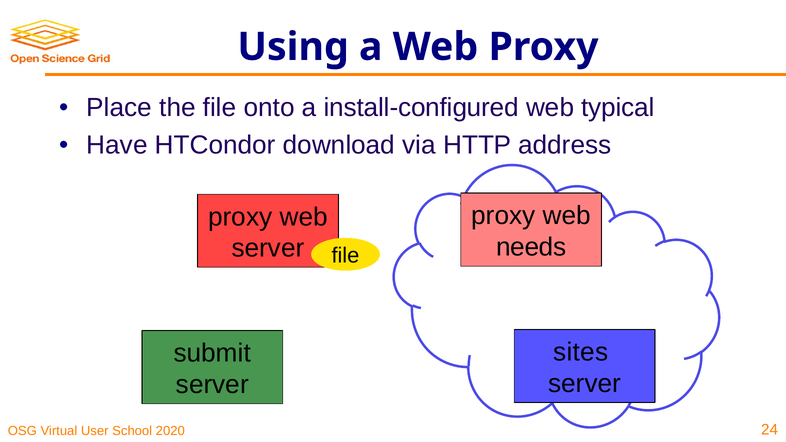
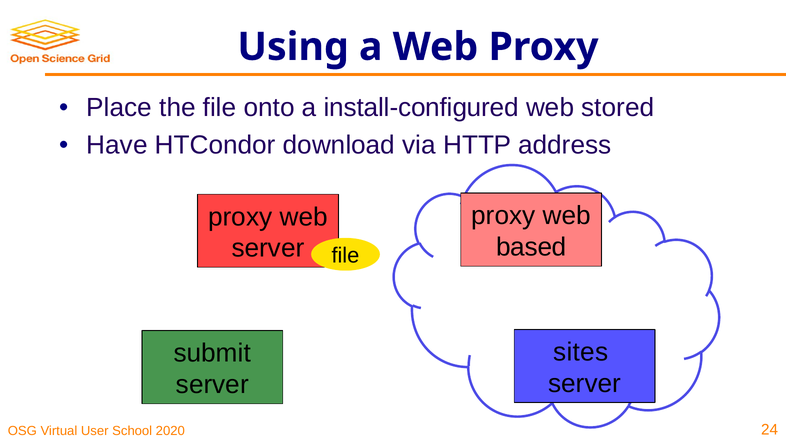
typical: typical -> stored
needs: needs -> based
